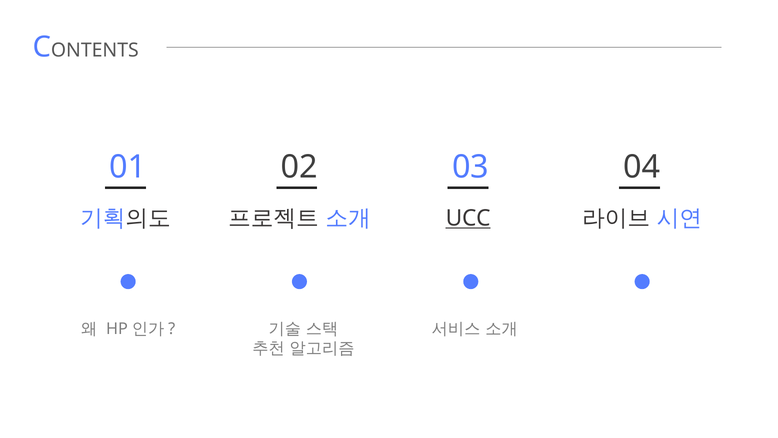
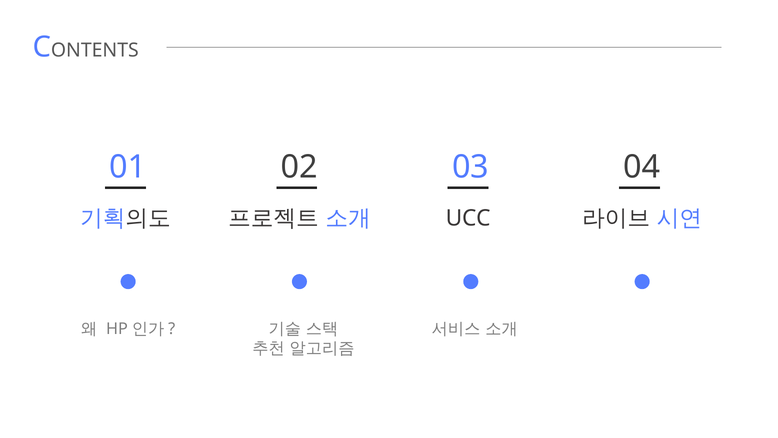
UCC underline: present -> none
